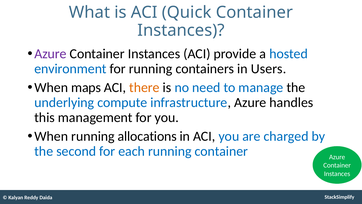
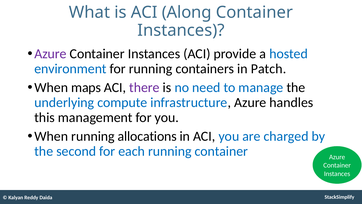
Quick: Quick -> Along
Users: Users -> Patch
there colour: orange -> purple
